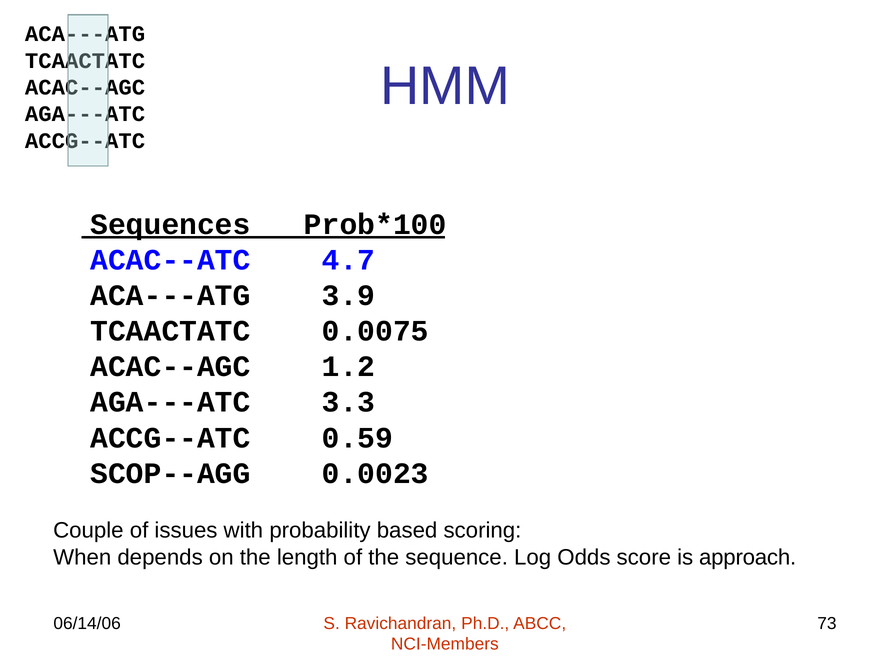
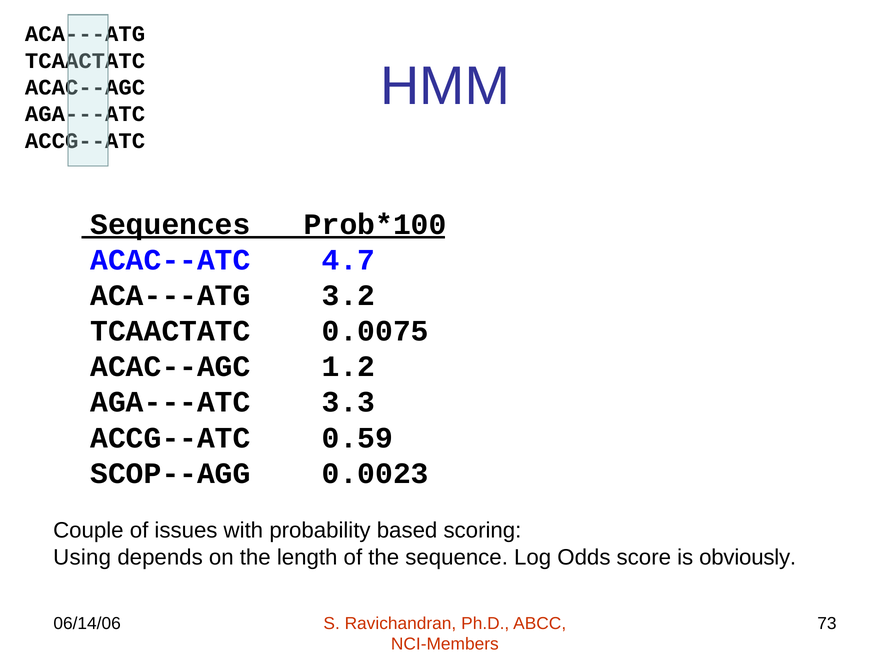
3.9: 3.9 -> 3.2
When: When -> Using
approach: approach -> obviously
